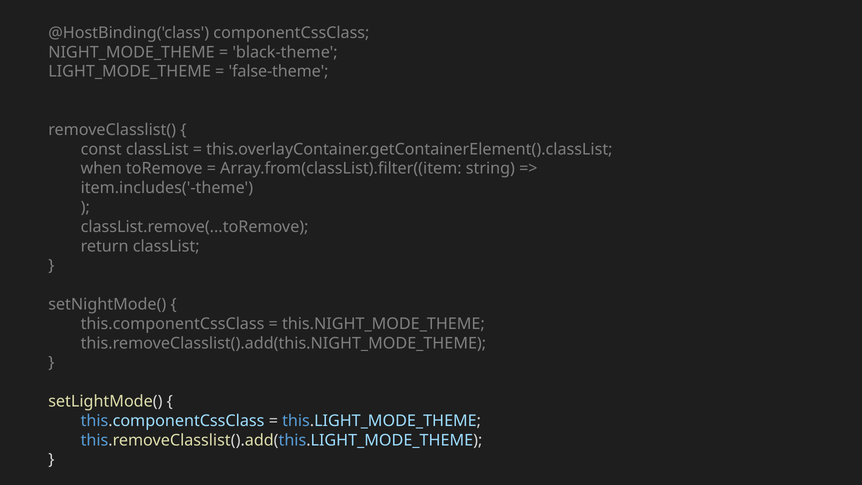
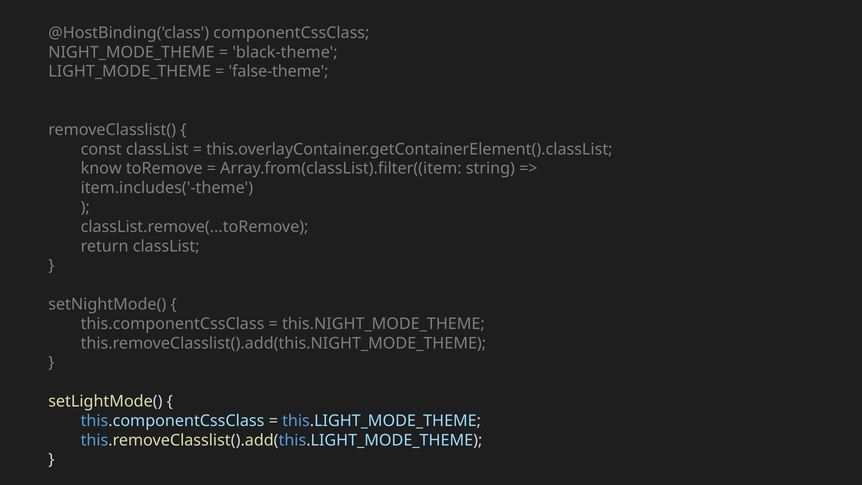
when: when -> know
